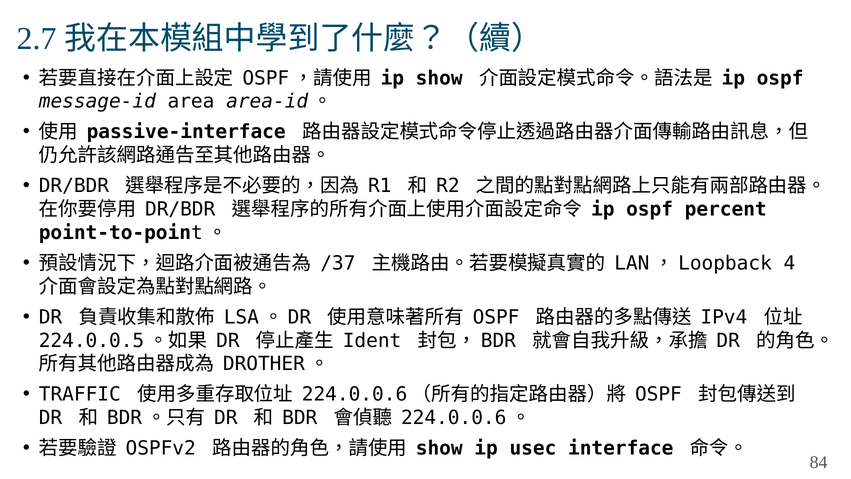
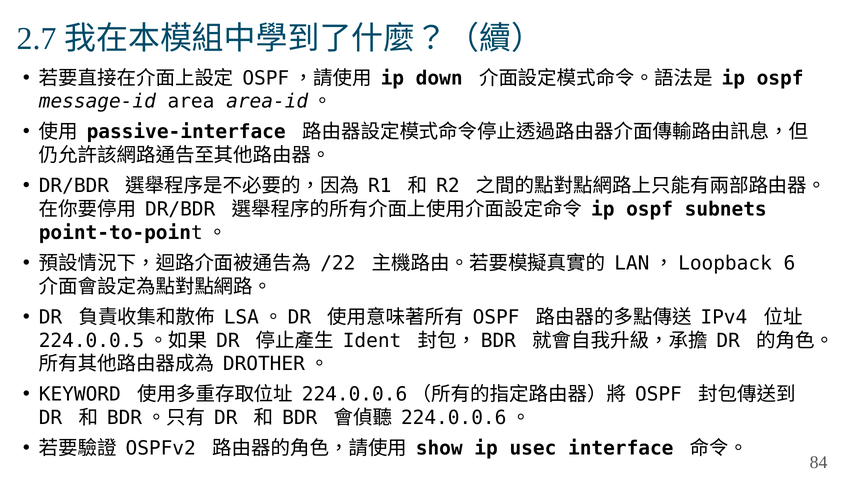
ip show: show -> down
percent: percent -> subnets
/37: /37 -> /22
4: 4 -> 6
TRAFFIC: TRAFFIC -> KEYWORD
